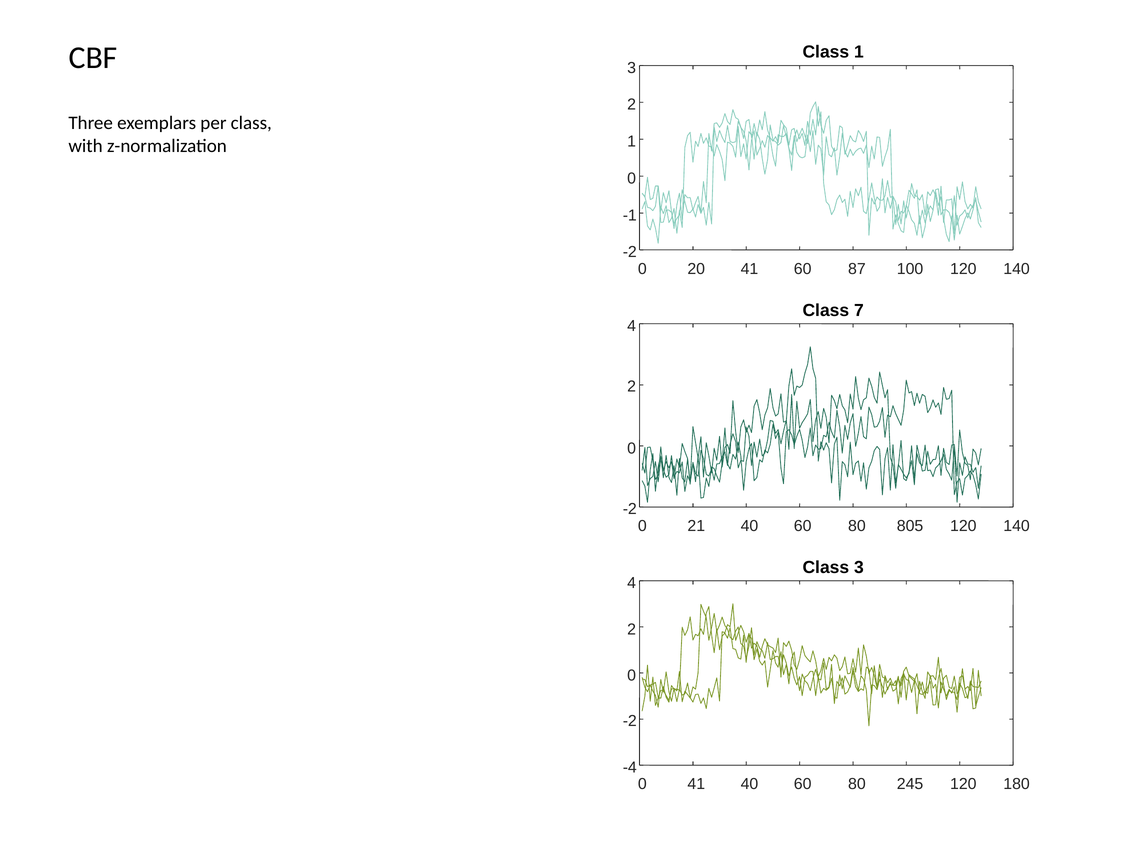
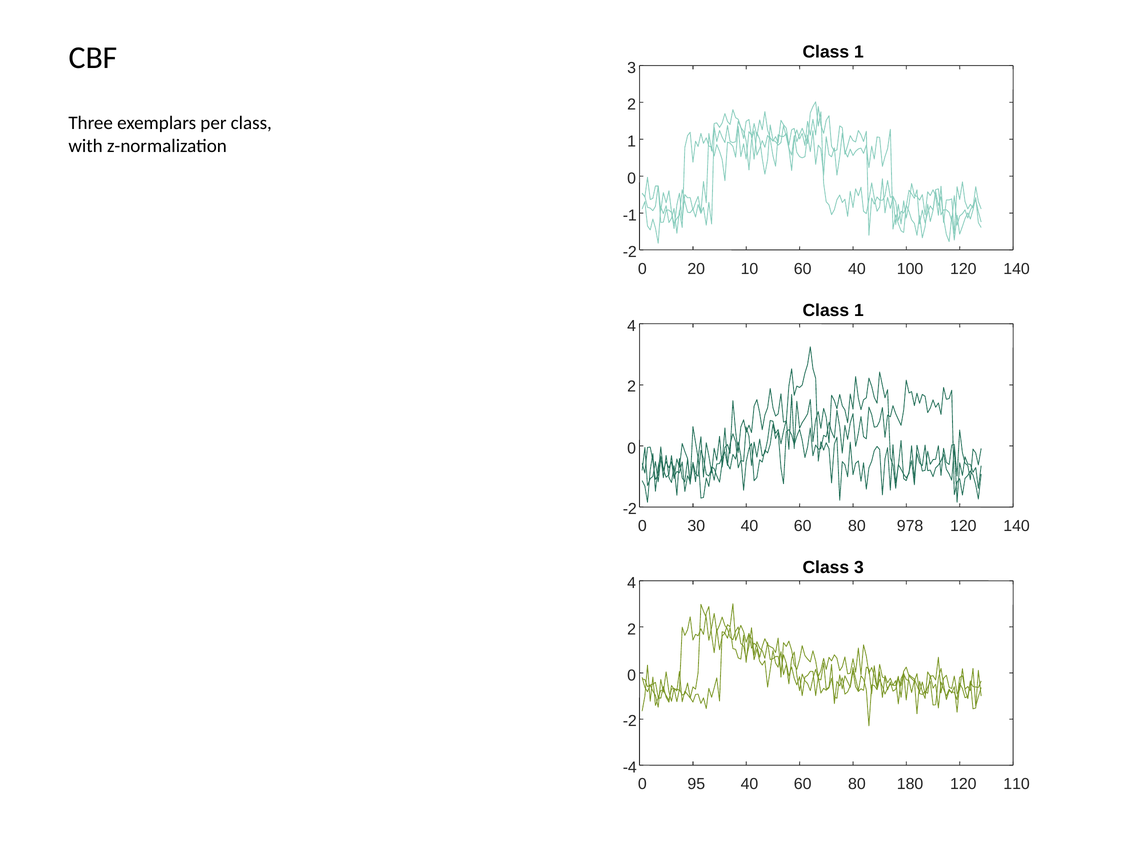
20 41: 41 -> 10
60 87: 87 -> 40
7 at (859, 310): 7 -> 1
21: 21 -> 30
805: 805 -> 978
0 41: 41 -> 95
245: 245 -> 180
180: 180 -> 110
